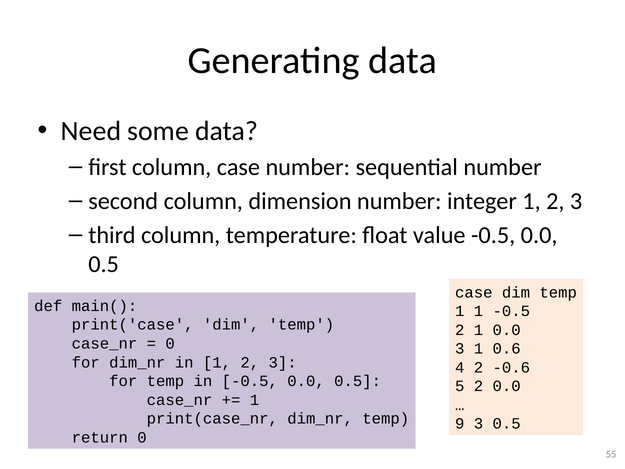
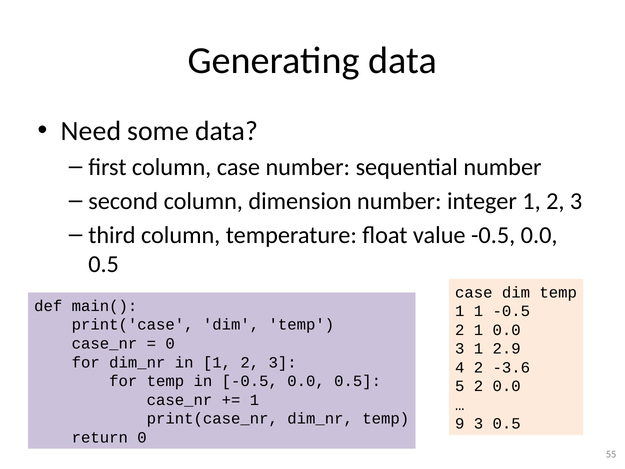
0.6: 0.6 -> 2.9
-0.6: -0.6 -> -3.6
